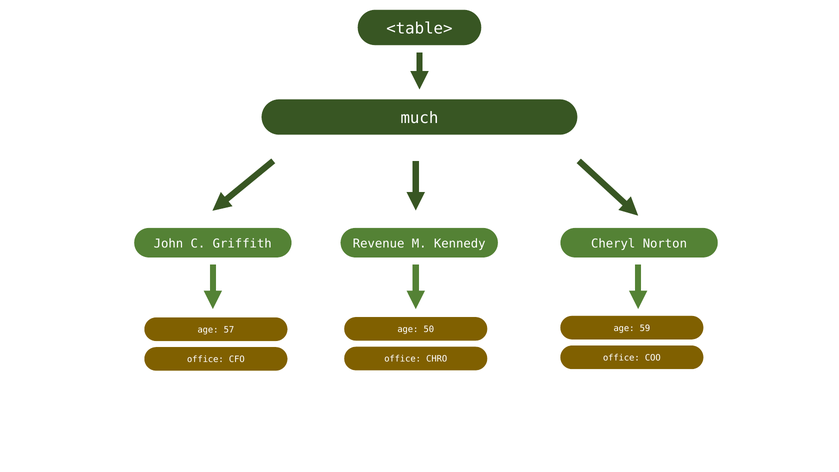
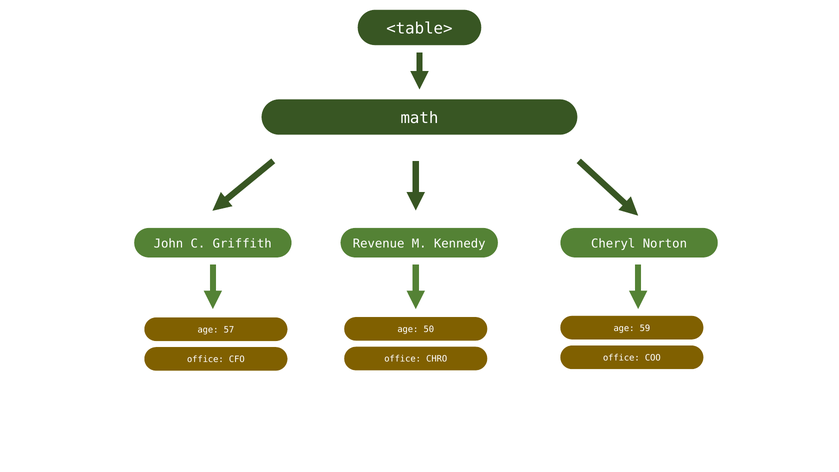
much: much -> math
